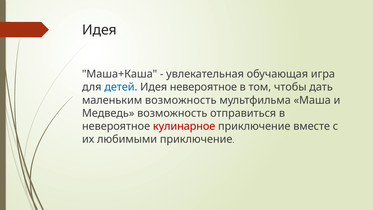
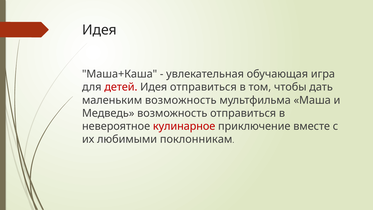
детей colour: blue -> red
Идея невероятное: невероятное -> отправиться
любимыми приключение: приключение -> поклонникам
